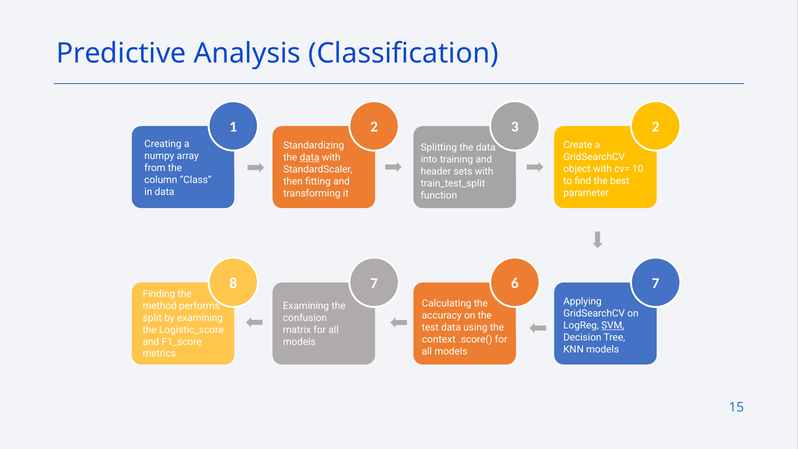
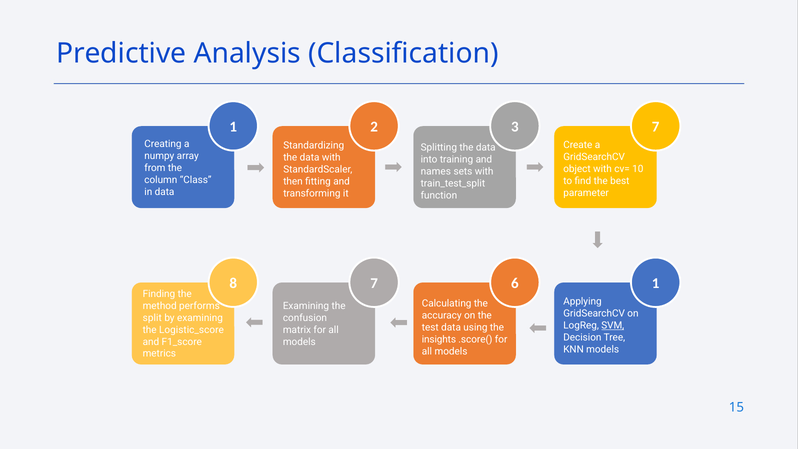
3 2: 2 -> 7
data at (310, 158) underline: present -> none
header: header -> names
6 7: 7 -> 1
context: context -> insights
